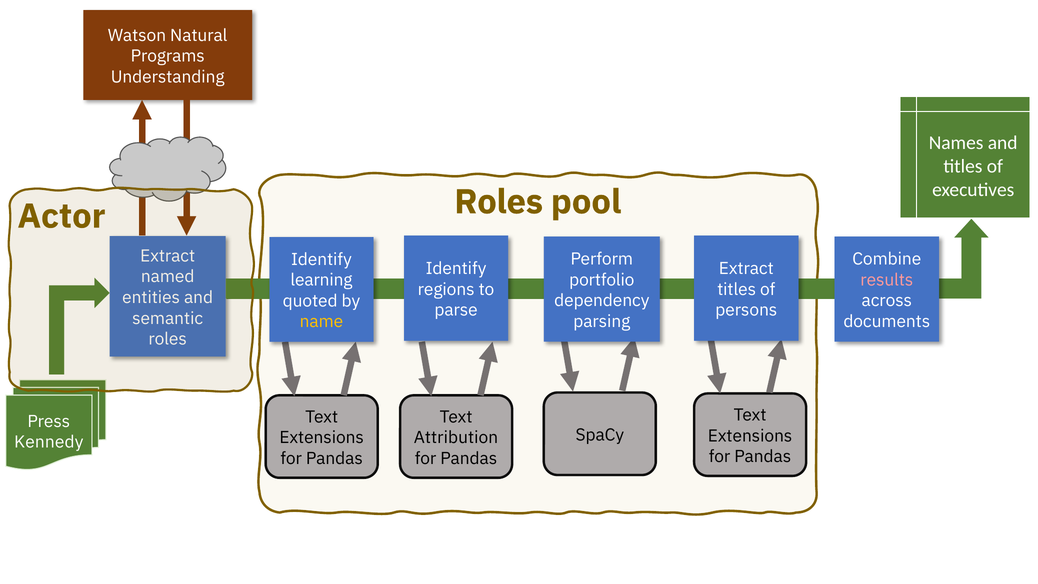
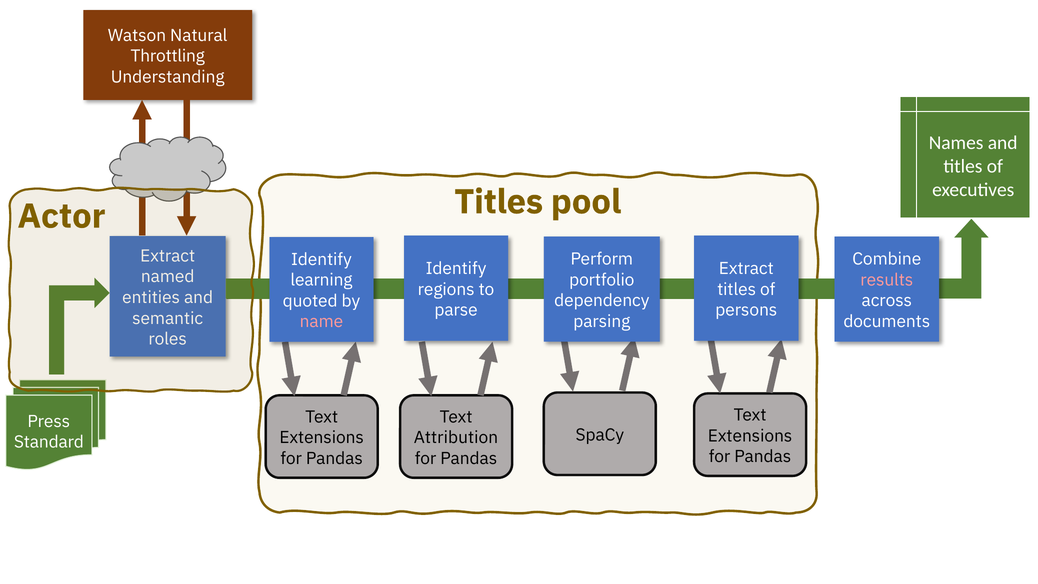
Programs: Programs -> Throttling
Roles at (499, 202): Roles -> Titles
name colour: yellow -> pink
Kennedy: Kennedy -> Standard
